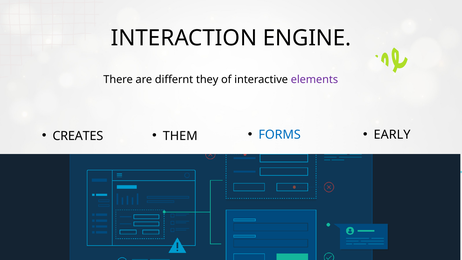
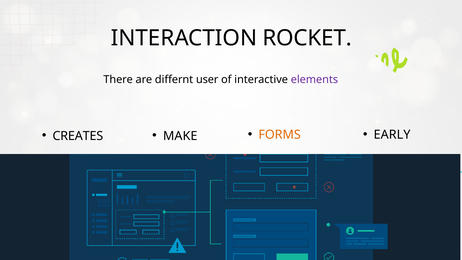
ENGINE: ENGINE -> ROCKET
they: they -> user
THEM: THEM -> MAKE
FORMS colour: blue -> orange
